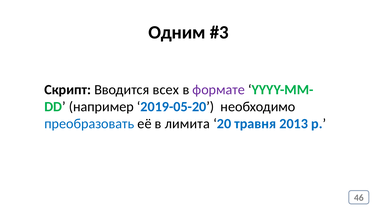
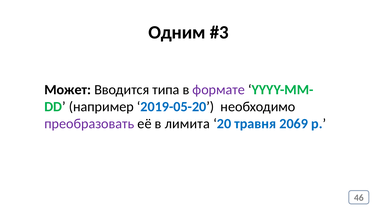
Скрипт: Скрипт -> Может
всех: всех -> типа
преобразовать colour: blue -> purple
2013: 2013 -> 2069
